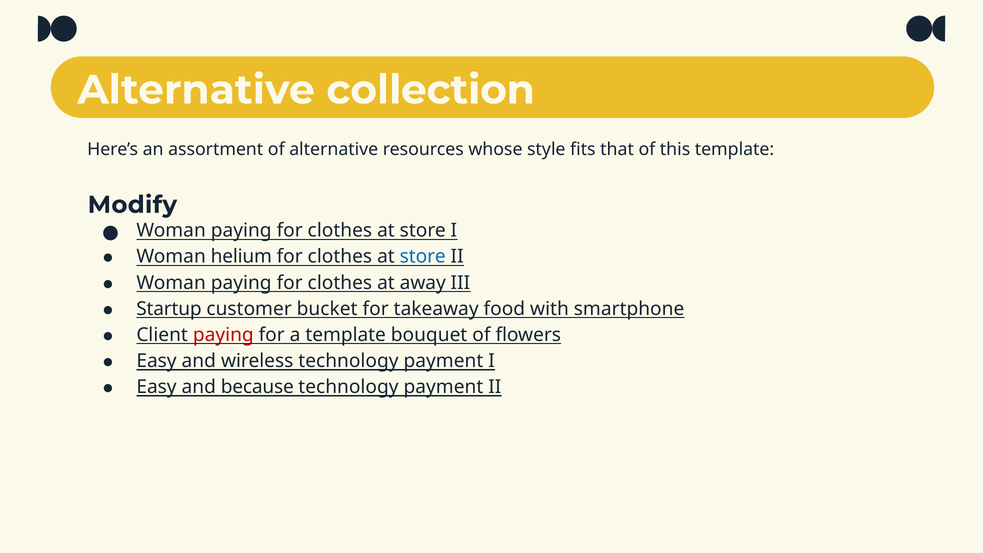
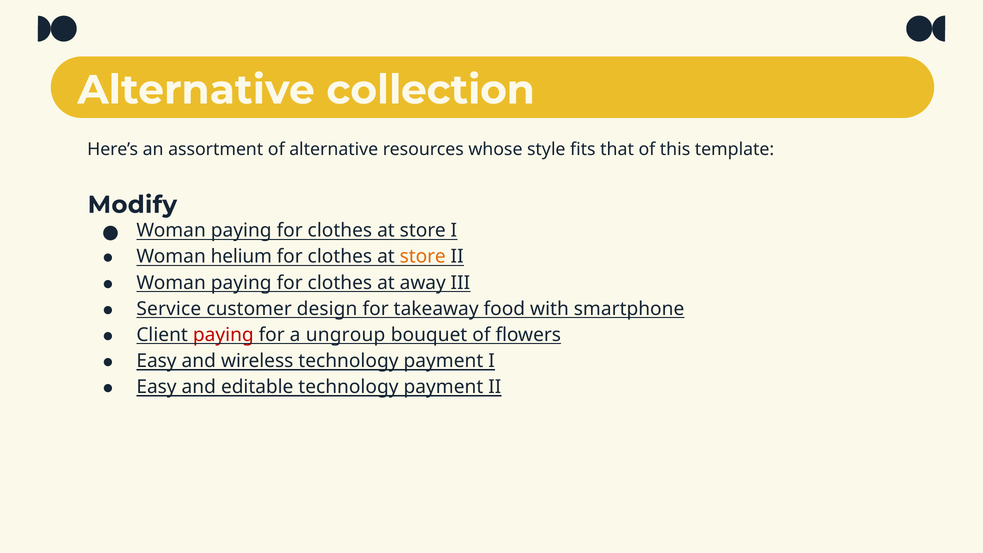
store at (423, 257) colour: blue -> orange
Startup: Startup -> Service
bucket: bucket -> design
a template: template -> ungroup
because: because -> editable
